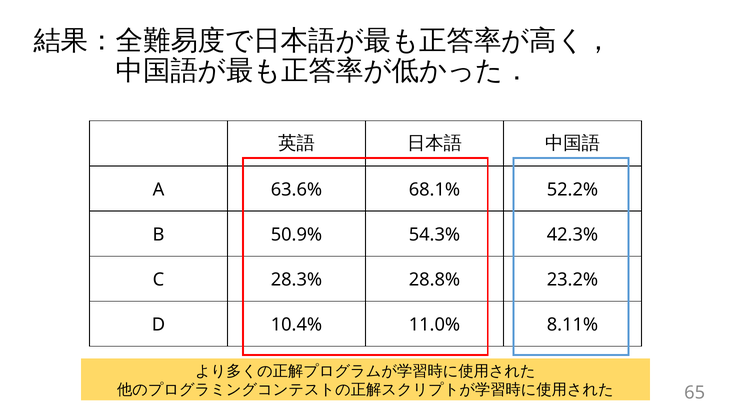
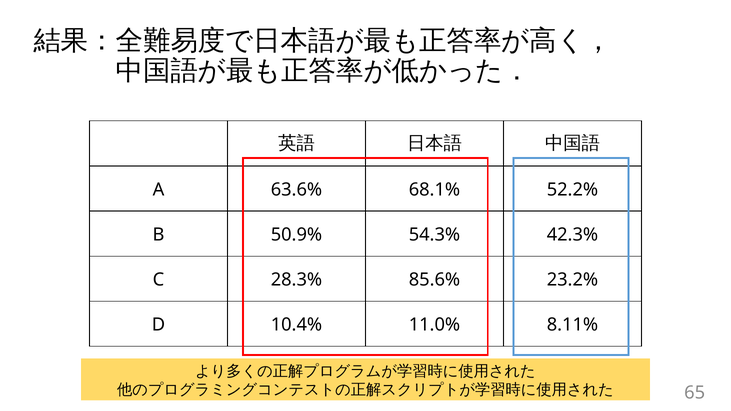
28.8%: 28.8% -> 85.6%
